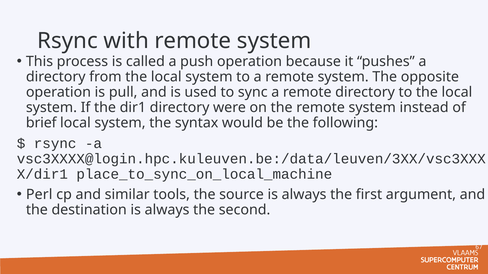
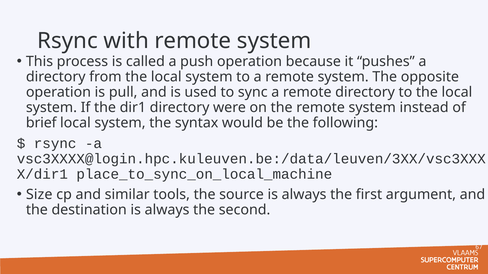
Perl: Perl -> Size
